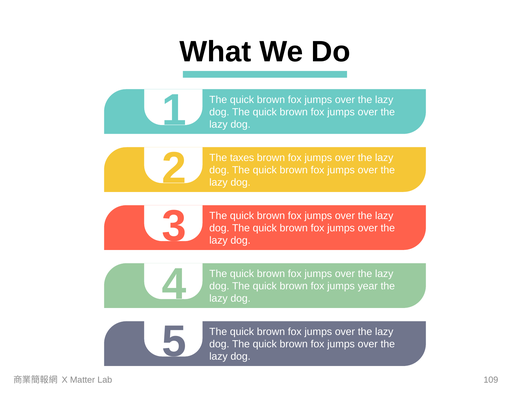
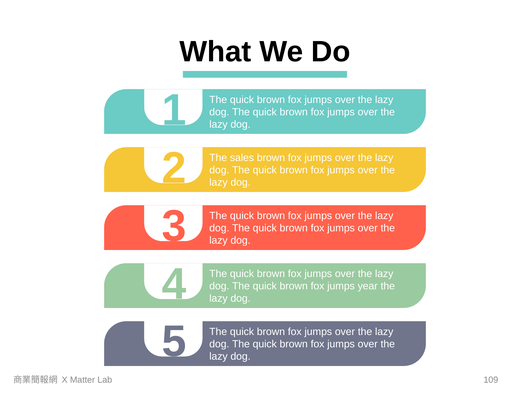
taxes: taxes -> sales
